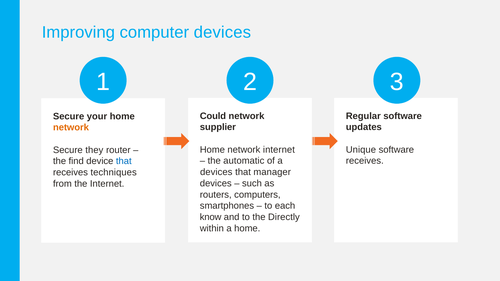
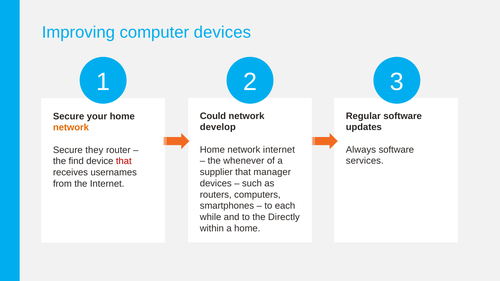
supplier: supplier -> develop
Unique: Unique -> Always
automatic: automatic -> whenever
receives at (365, 161): receives -> services
that at (124, 161) colour: blue -> red
devices at (216, 172): devices -> supplier
techniques: techniques -> usernames
know: know -> while
